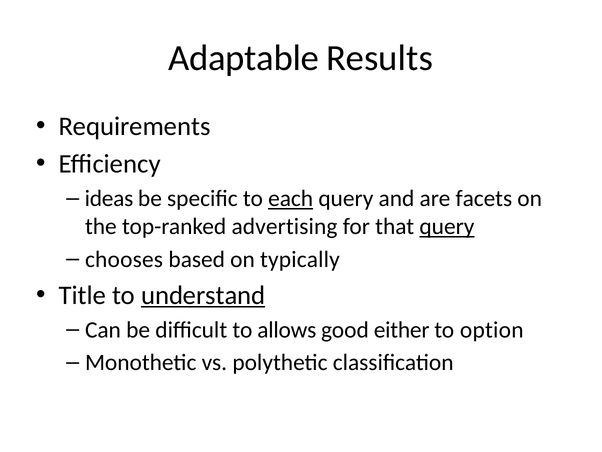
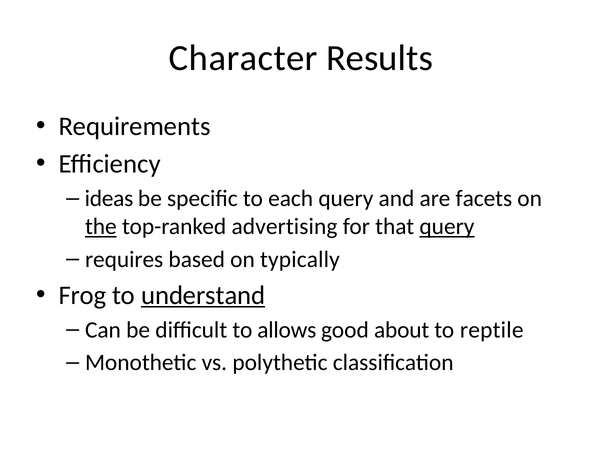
Adaptable: Adaptable -> Character
each underline: present -> none
the underline: none -> present
chooses: chooses -> requires
Title: Title -> Frog
either: either -> about
option: option -> reptile
